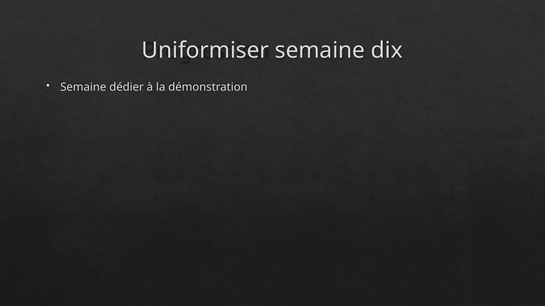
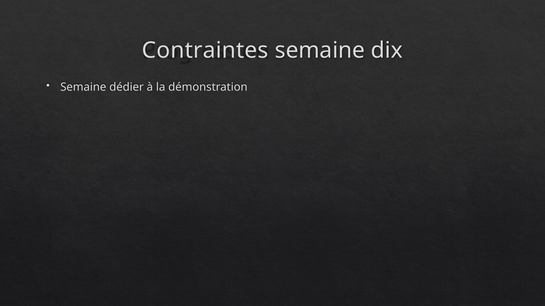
Uniformiser: Uniformiser -> Contraintes
